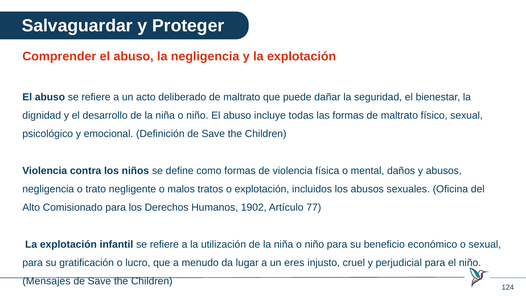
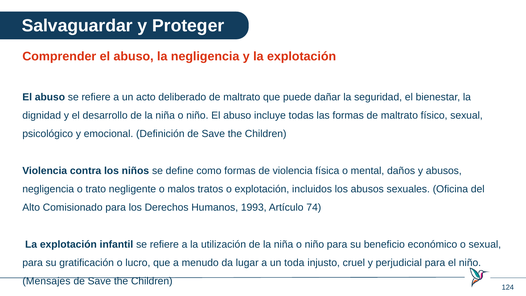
1902: 1902 -> 1993
77: 77 -> 74
eres: eres -> toda
